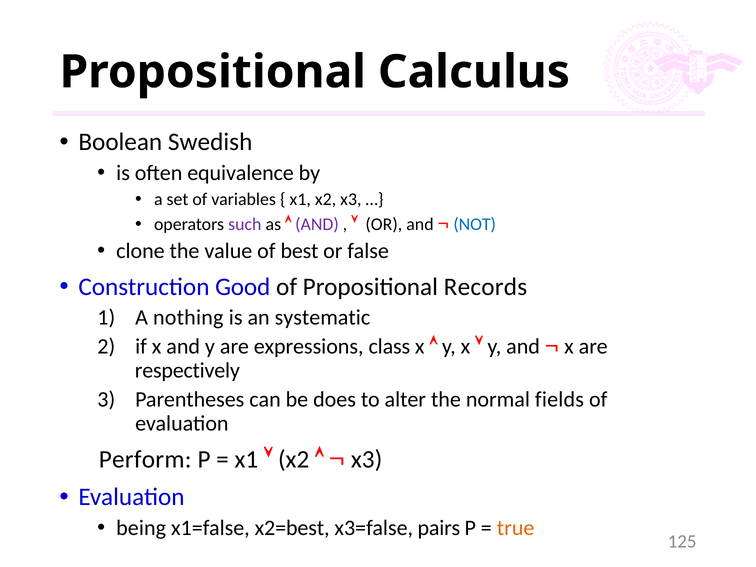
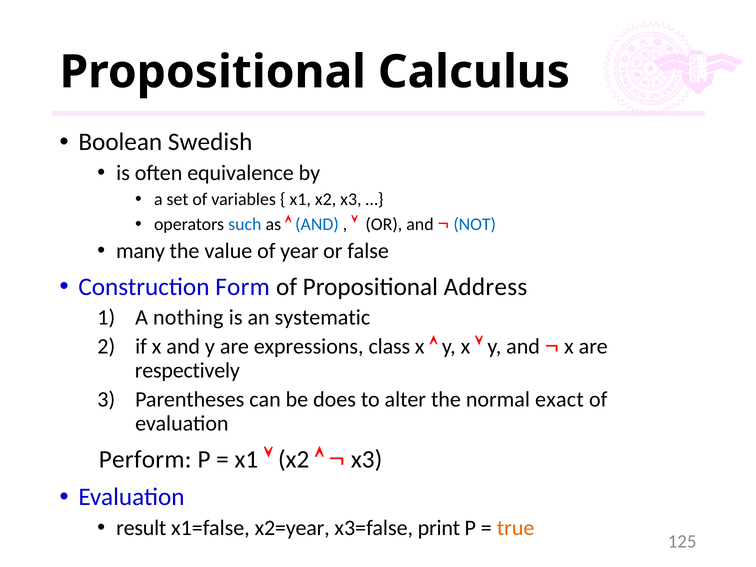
such colour: purple -> blue
AND at (317, 224) colour: purple -> blue
clone: clone -> many
best: best -> year
Good: Good -> Form
Records: Records -> Address
fields: fields -> exact
being: being -> result
x2=best: x2=best -> x2=year
pairs: pairs -> print
